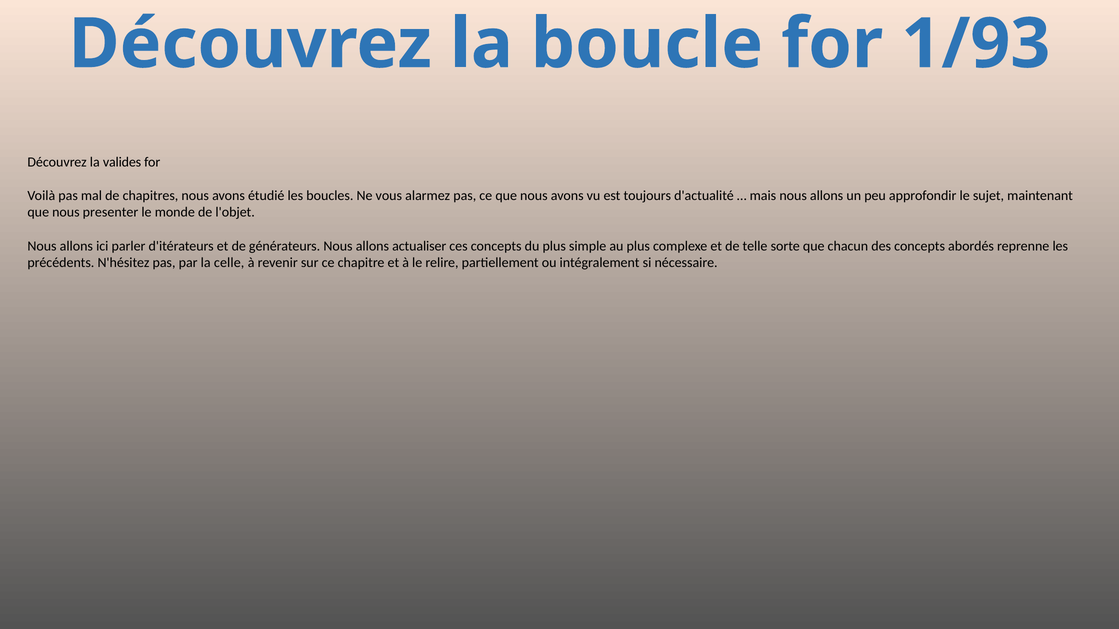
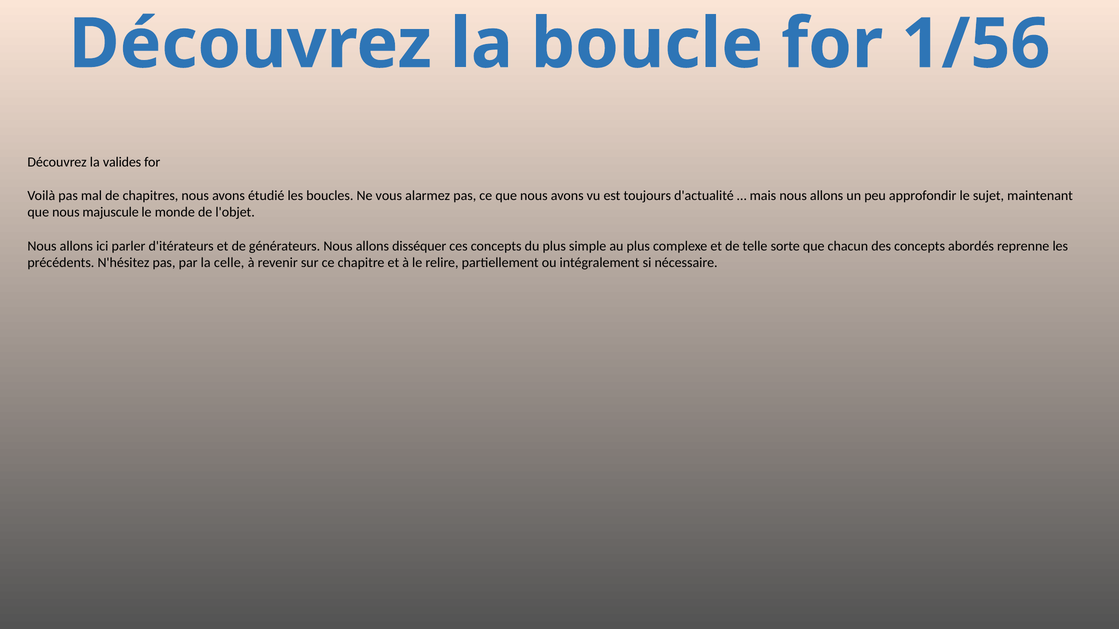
1/93: 1/93 -> 1/56
presenter: presenter -> majuscule
actualiser: actualiser -> disséquer
